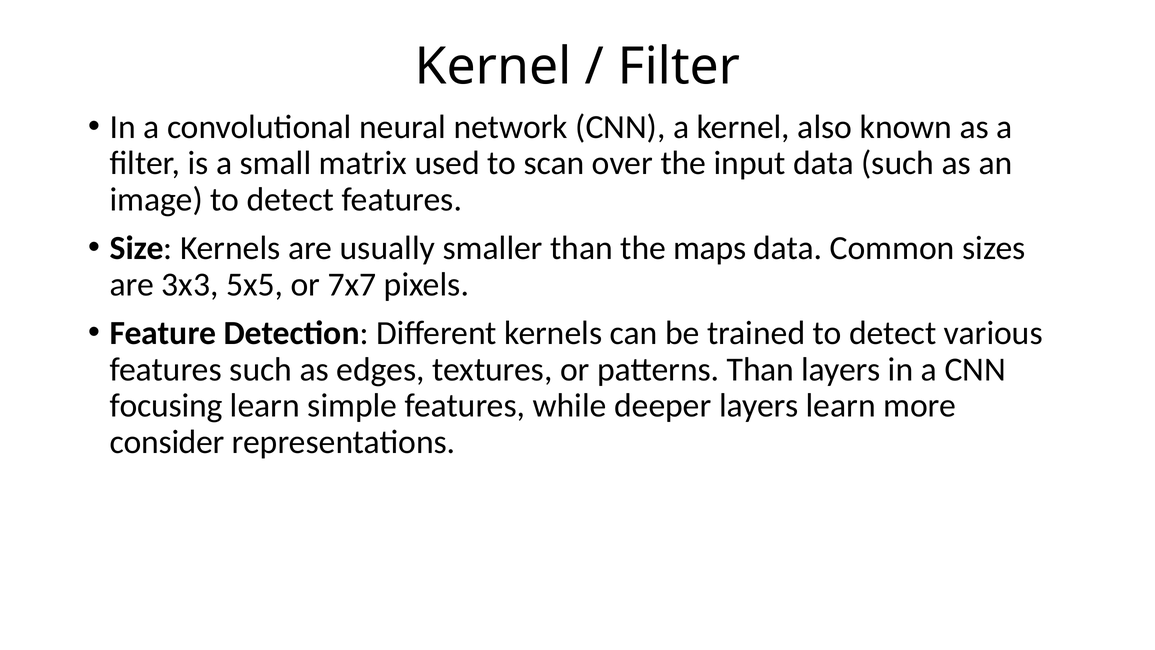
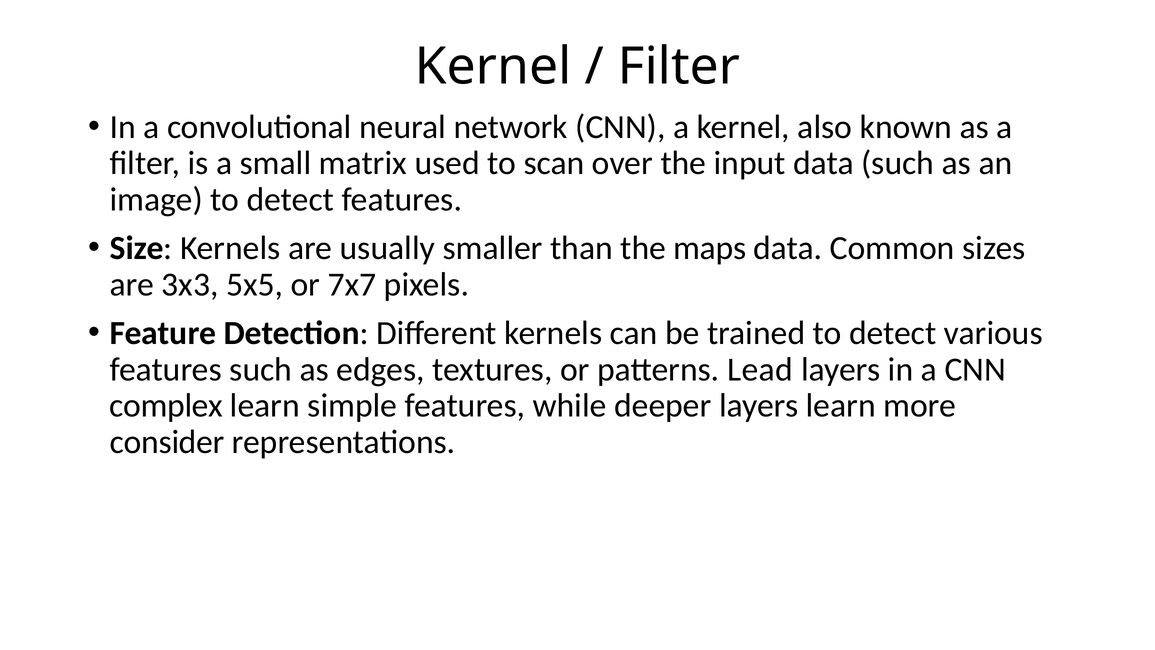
patterns Than: Than -> Lead
focusing: focusing -> complex
